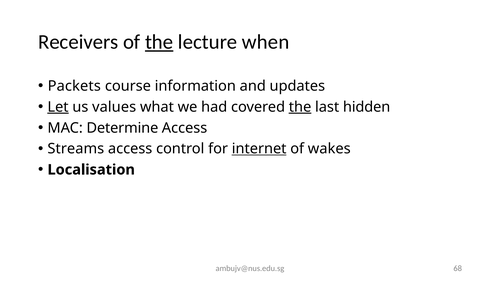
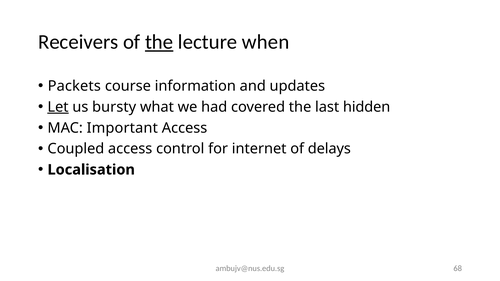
values: values -> bursty
the at (300, 107) underline: present -> none
Determine: Determine -> Important
Streams: Streams -> Coupled
internet underline: present -> none
wakes: wakes -> delays
